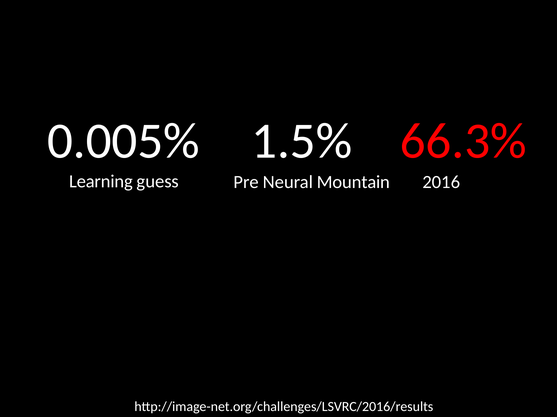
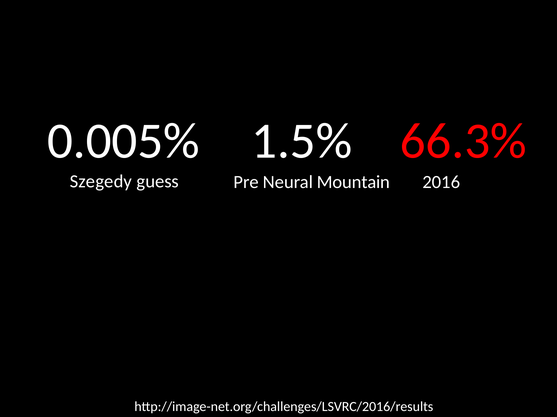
Learning: Learning -> Szegedy
